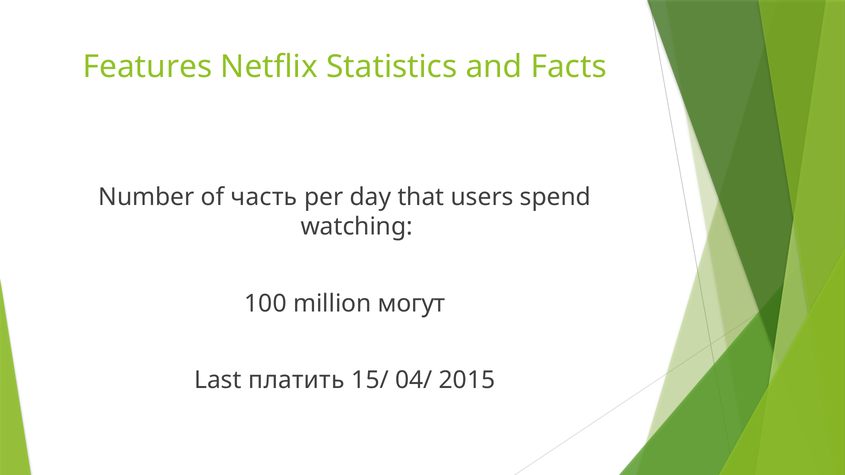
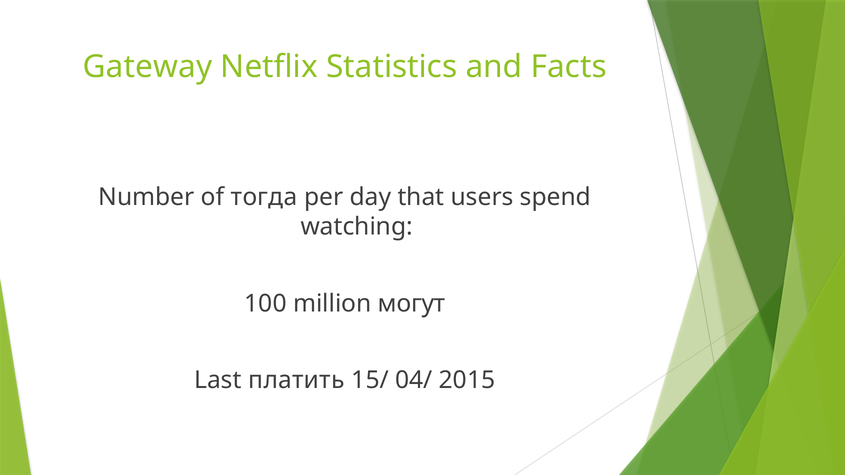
Features: Features -> Gateway
часть: часть -> тогда
